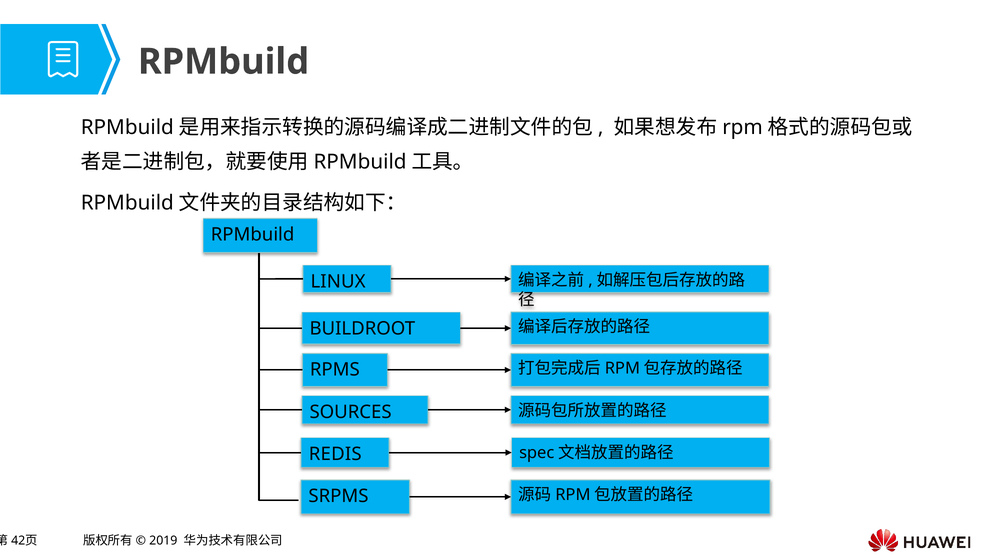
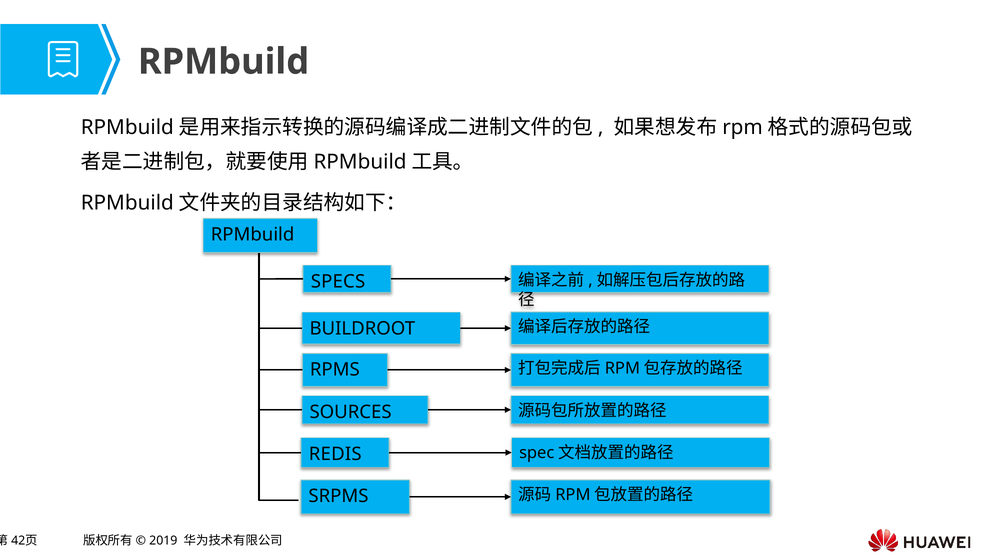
LINUX: LINUX -> SPECS
